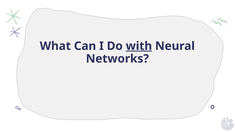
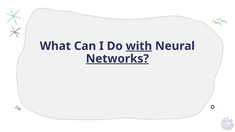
Networks underline: none -> present
